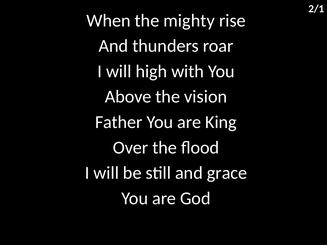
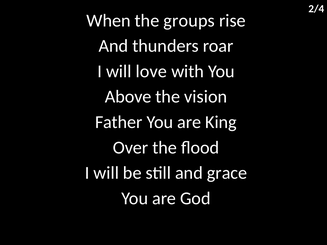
2/1: 2/1 -> 2/4
mighty: mighty -> groups
high: high -> love
